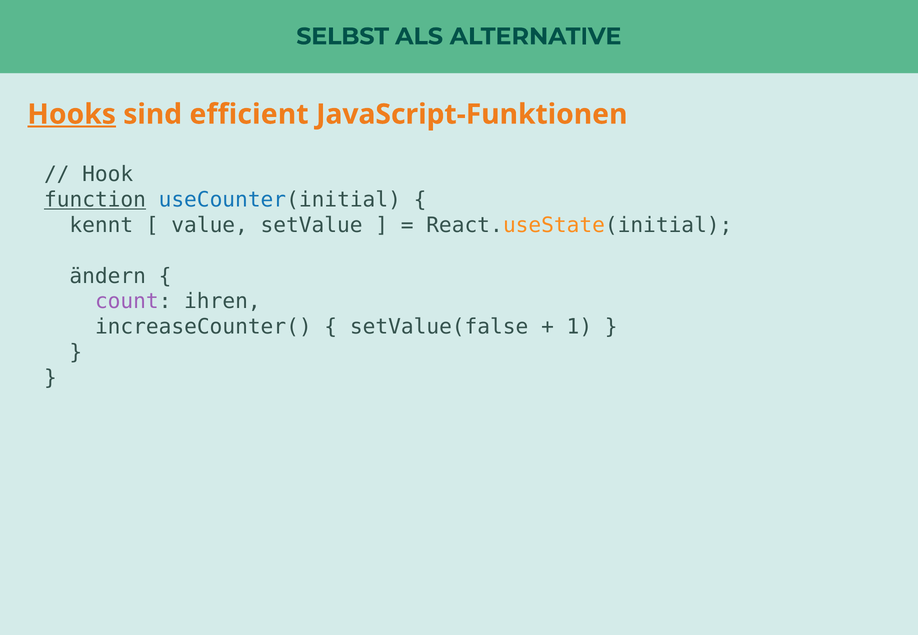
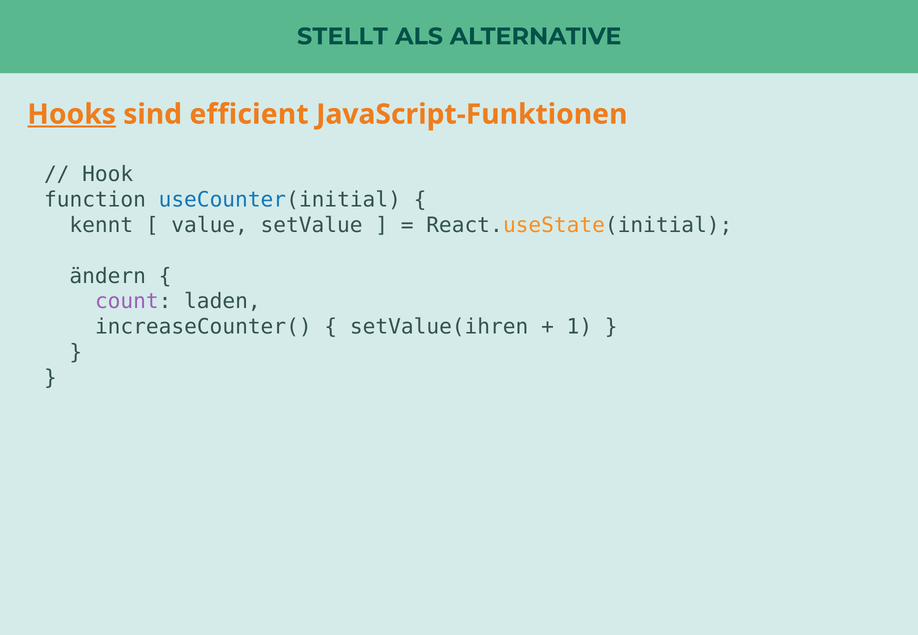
SELBST: SELBST -> STELLT
function underline: present -> none
ihren: ihren -> laden
setValue(false: setValue(false -> setValue(ihren
